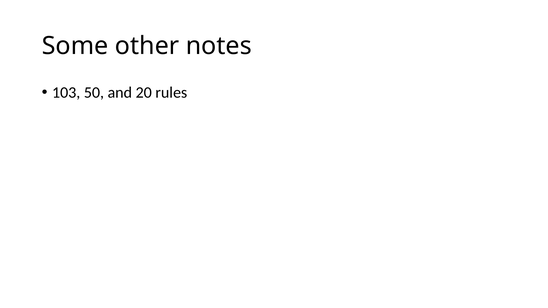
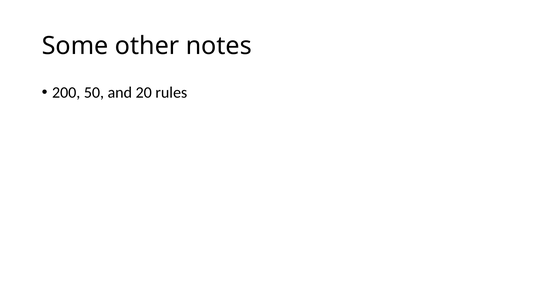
103: 103 -> 200
